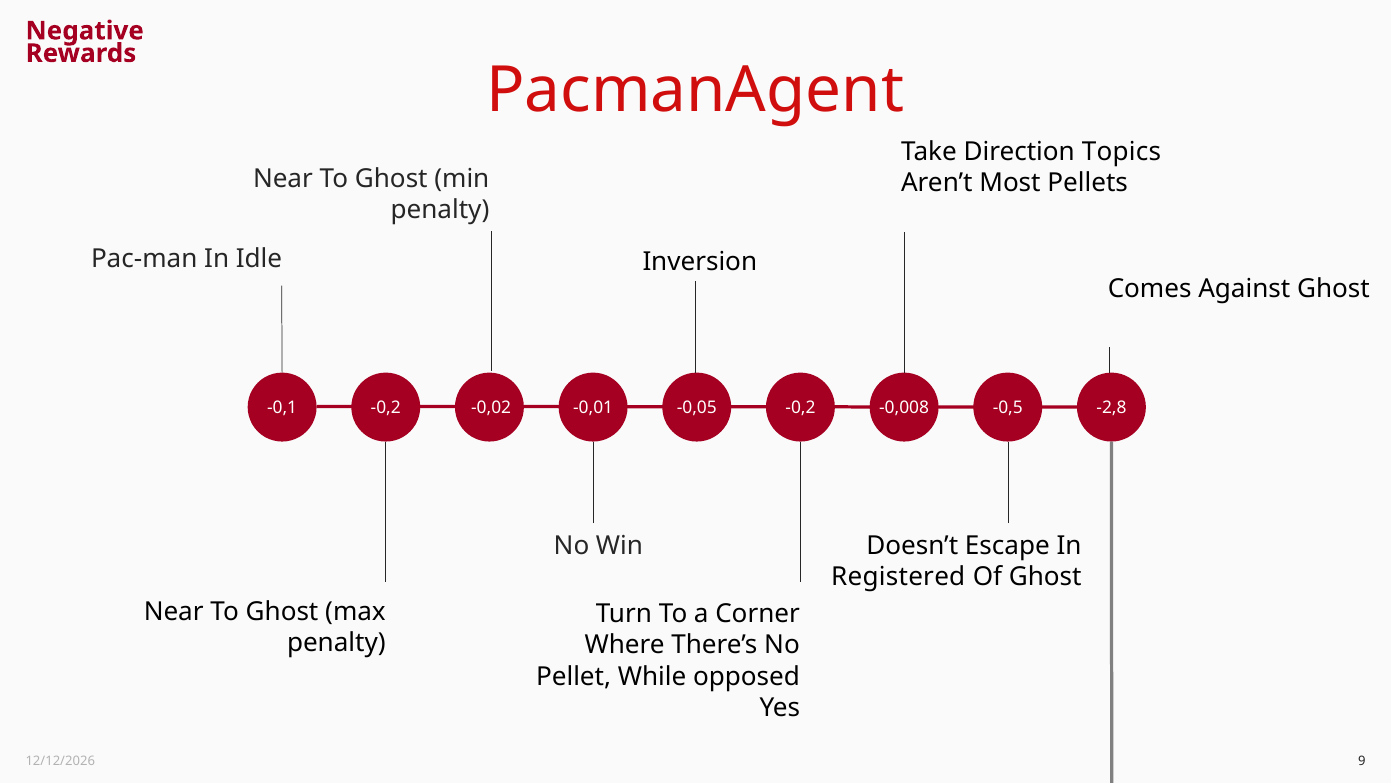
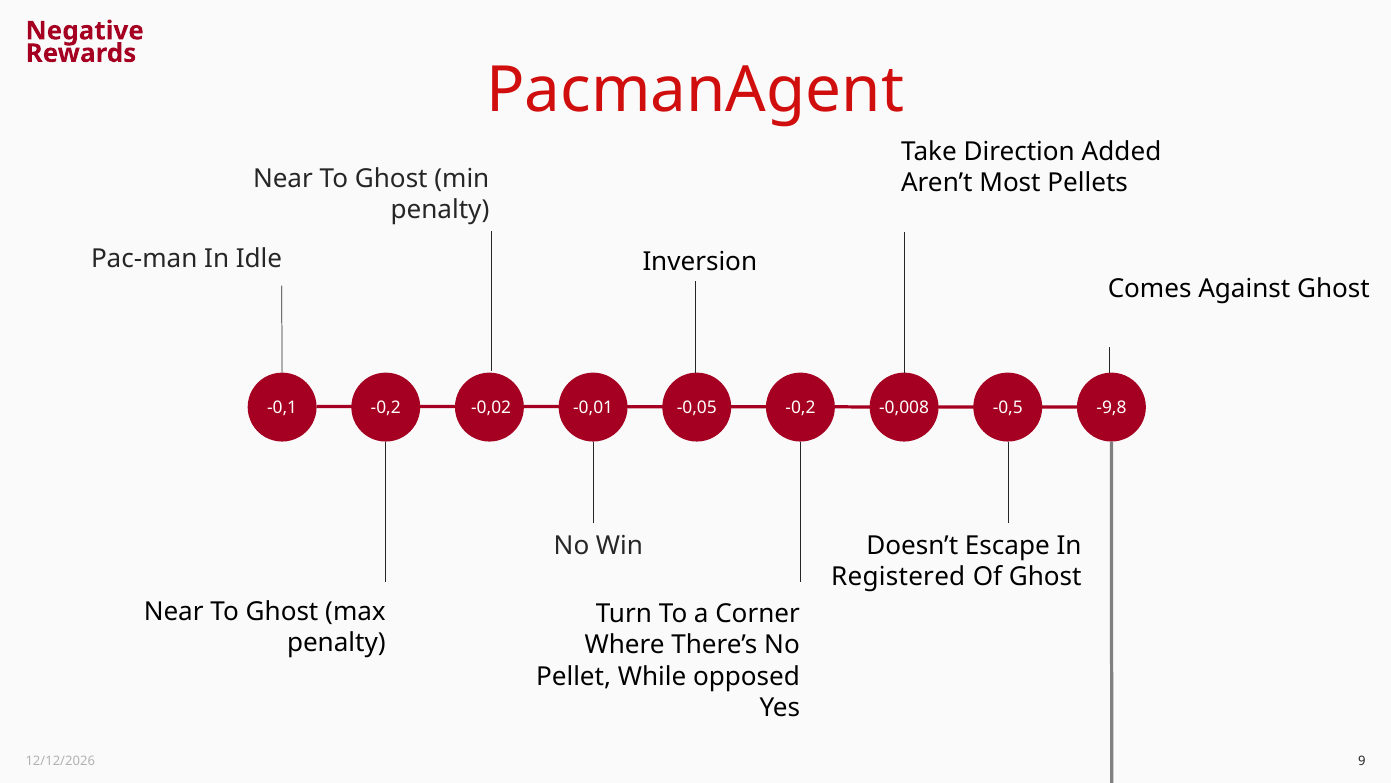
Topics: Topics -> Added
-2,8: -2,8 -> -9,8
